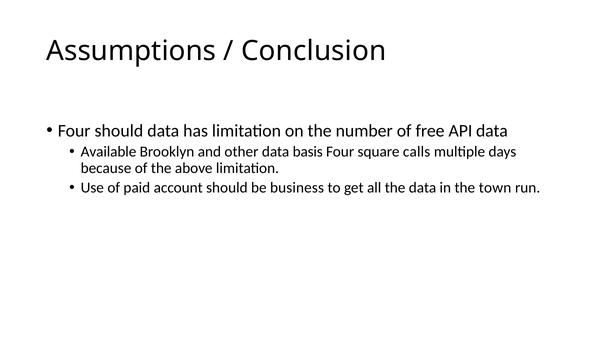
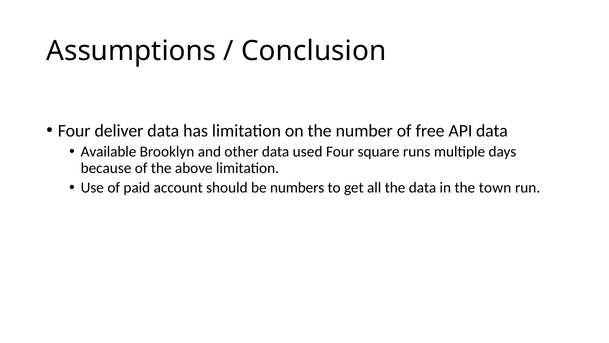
Four should: should -> deliver
basis: basis -> used
calls: calls -> runs
business: business -> numbers
